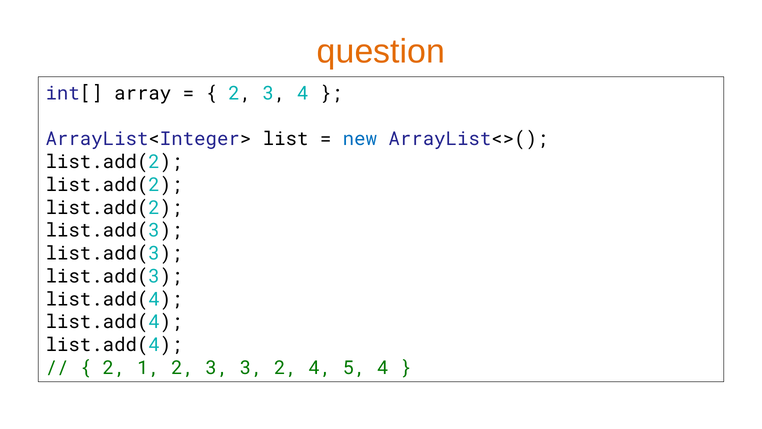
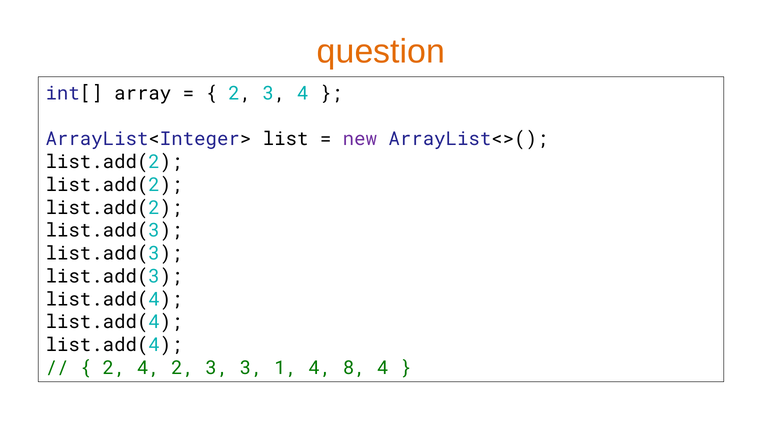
new colour: blue -> purple
2 1: 1 -> 4
3 2: 2 -> 1
5: 5 -> 8
